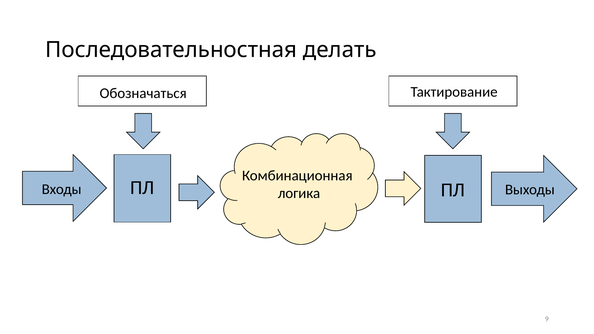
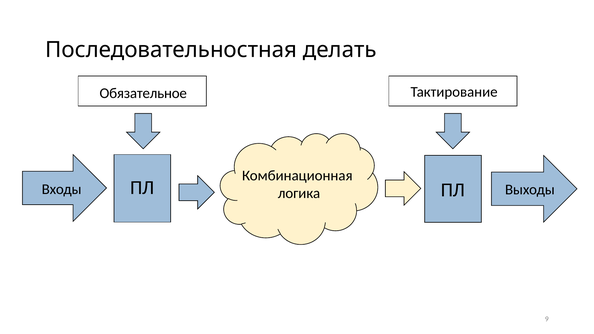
Обозначаться: Обозначаться -> Обязательное
